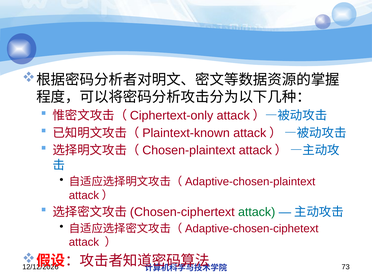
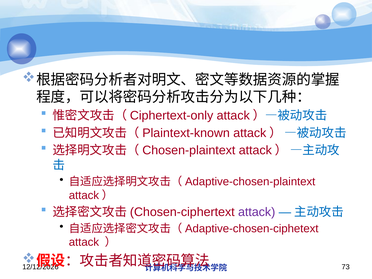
attack at (257, 212) colour: green -> purple
